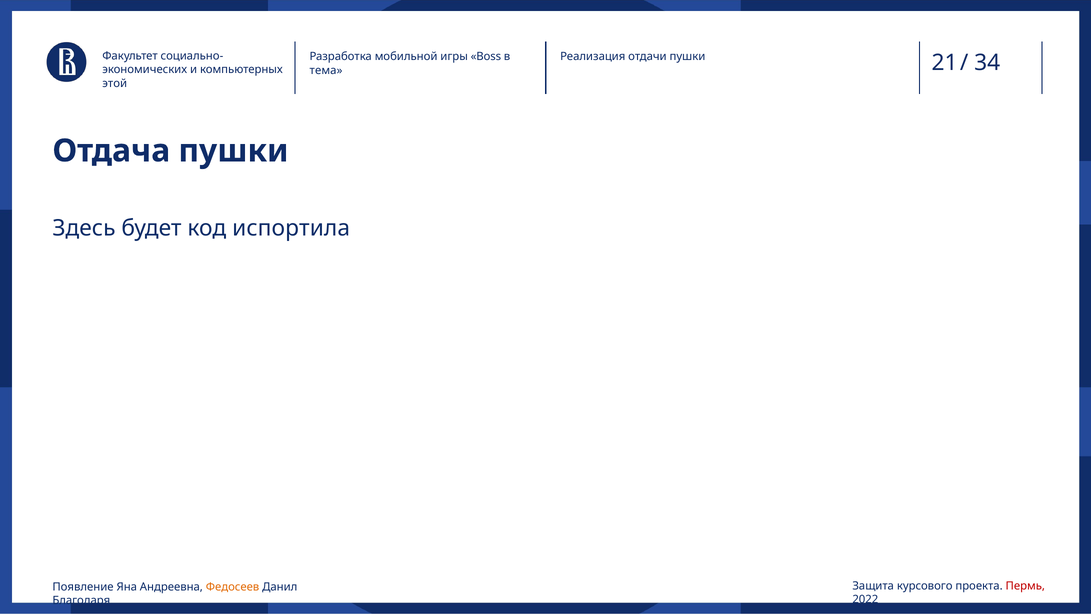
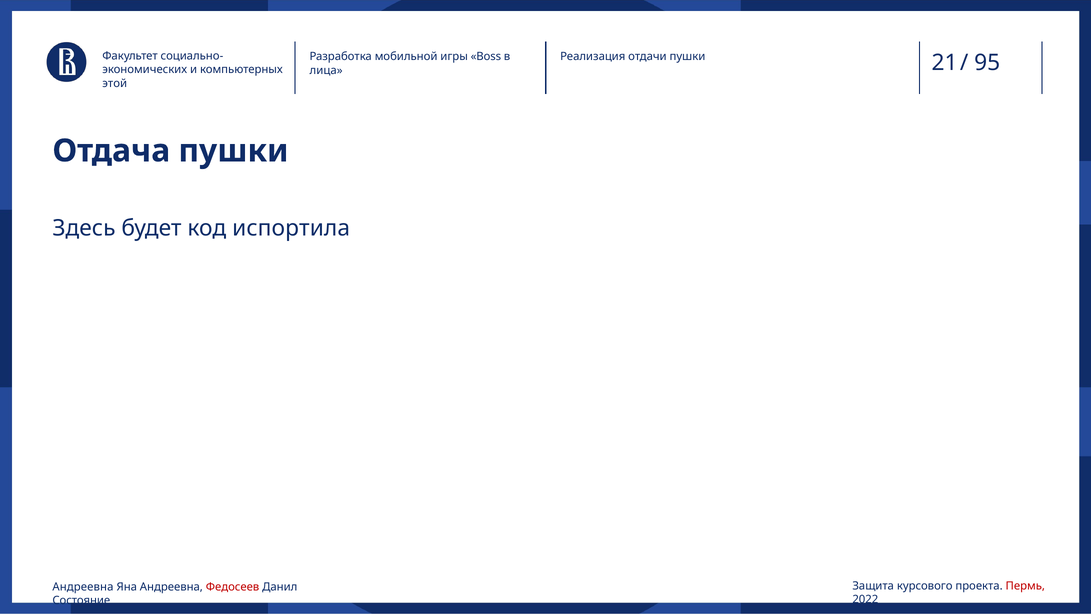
34: 34 -> 95
тема: тема -> лица
Появление at (83, 586): Появление -> Андреевна
Федосеев colour: orange -> red
Благодаря: Благодаря -> Состояние
